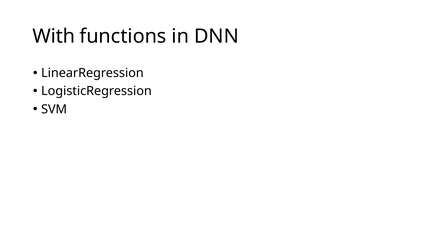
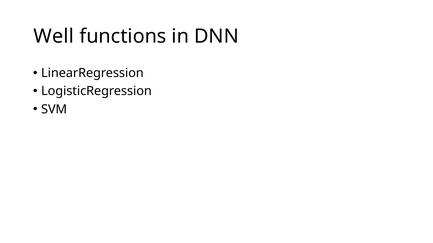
With: With -> Well
